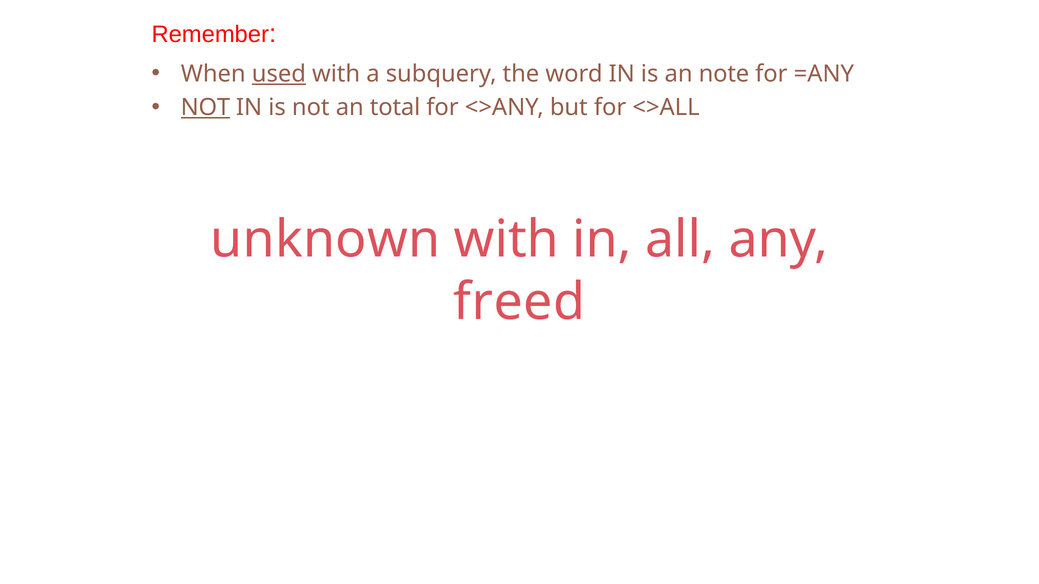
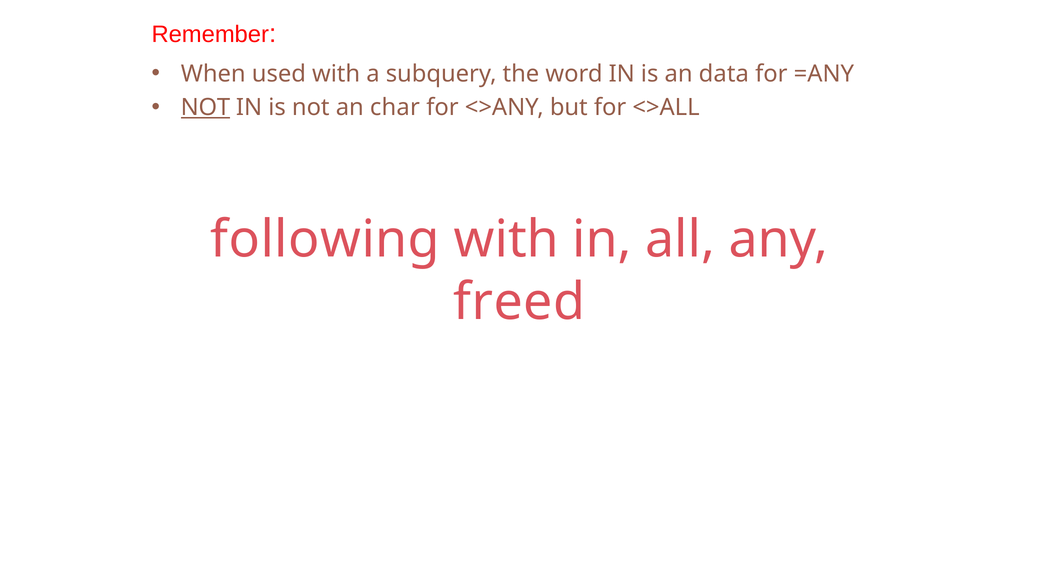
used underline: present -> none
note: note -> data
total: total -> char
unknown: unknown -> following
